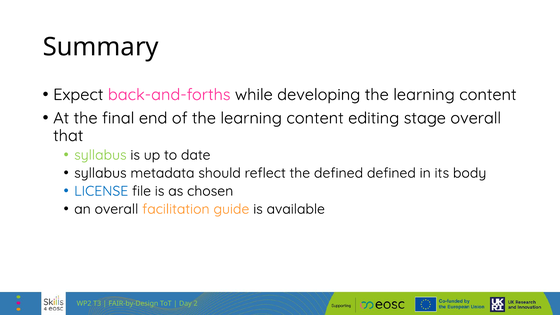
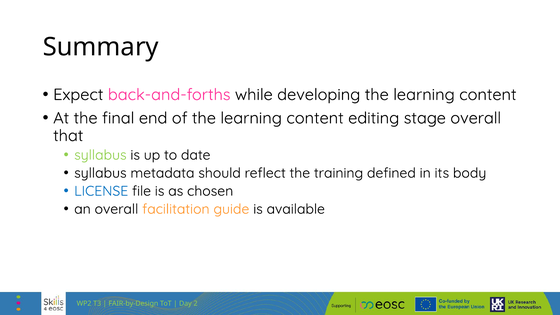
the defined: defined -> training
